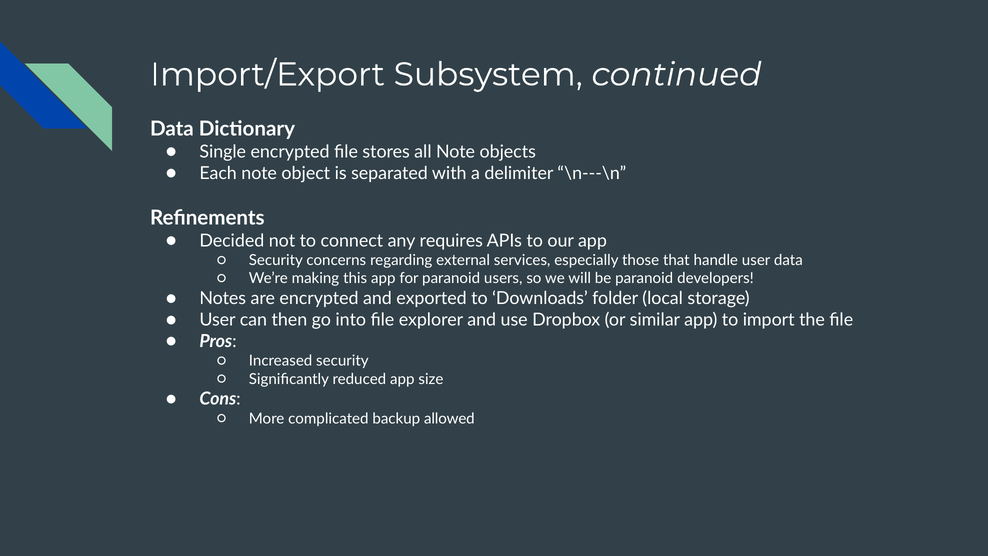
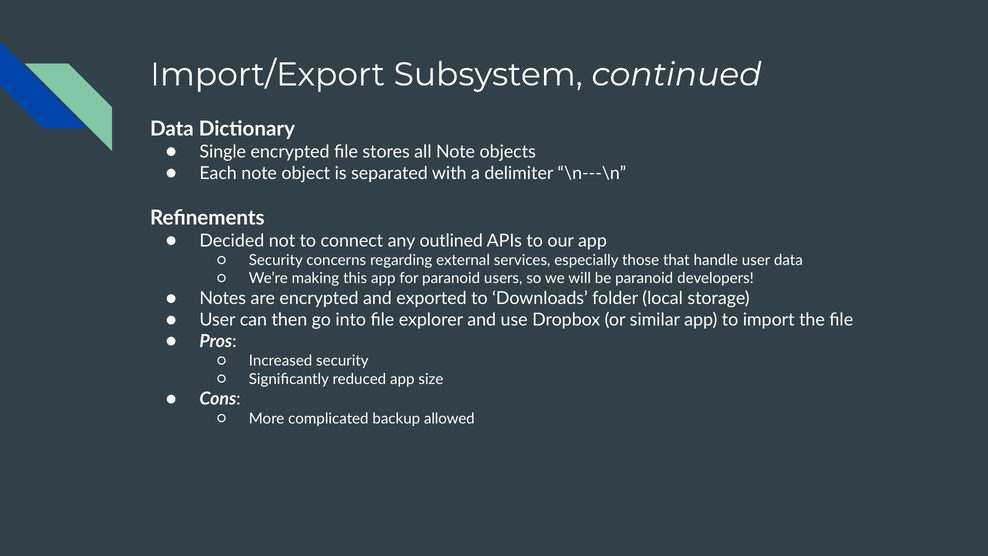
requires: requires -> outlined
